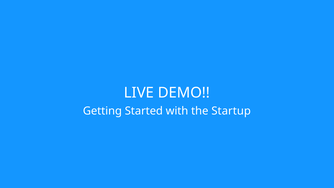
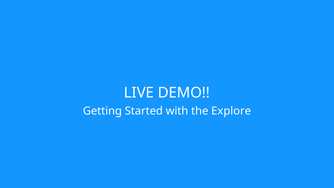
Startup: Startup -> Explore
